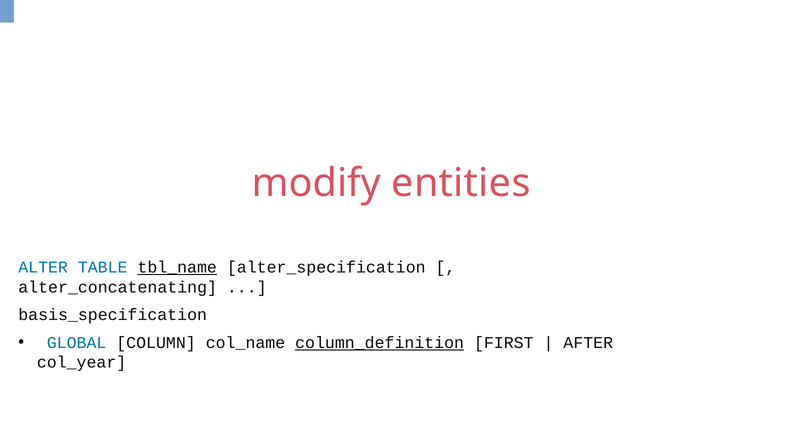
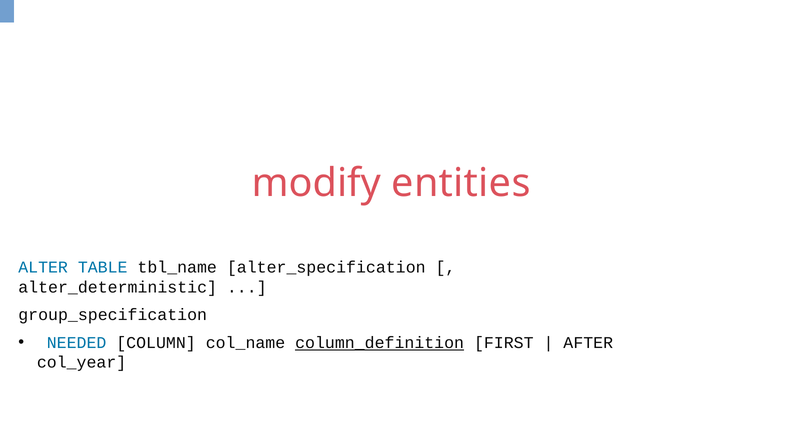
tbl_name underline: present -> none
alter_concatenating: alter_concatenating -> alter_deterministic
basis_specification: basis_specification -> group_specification
GLOBAL: GLOBAL -> NEEDED
